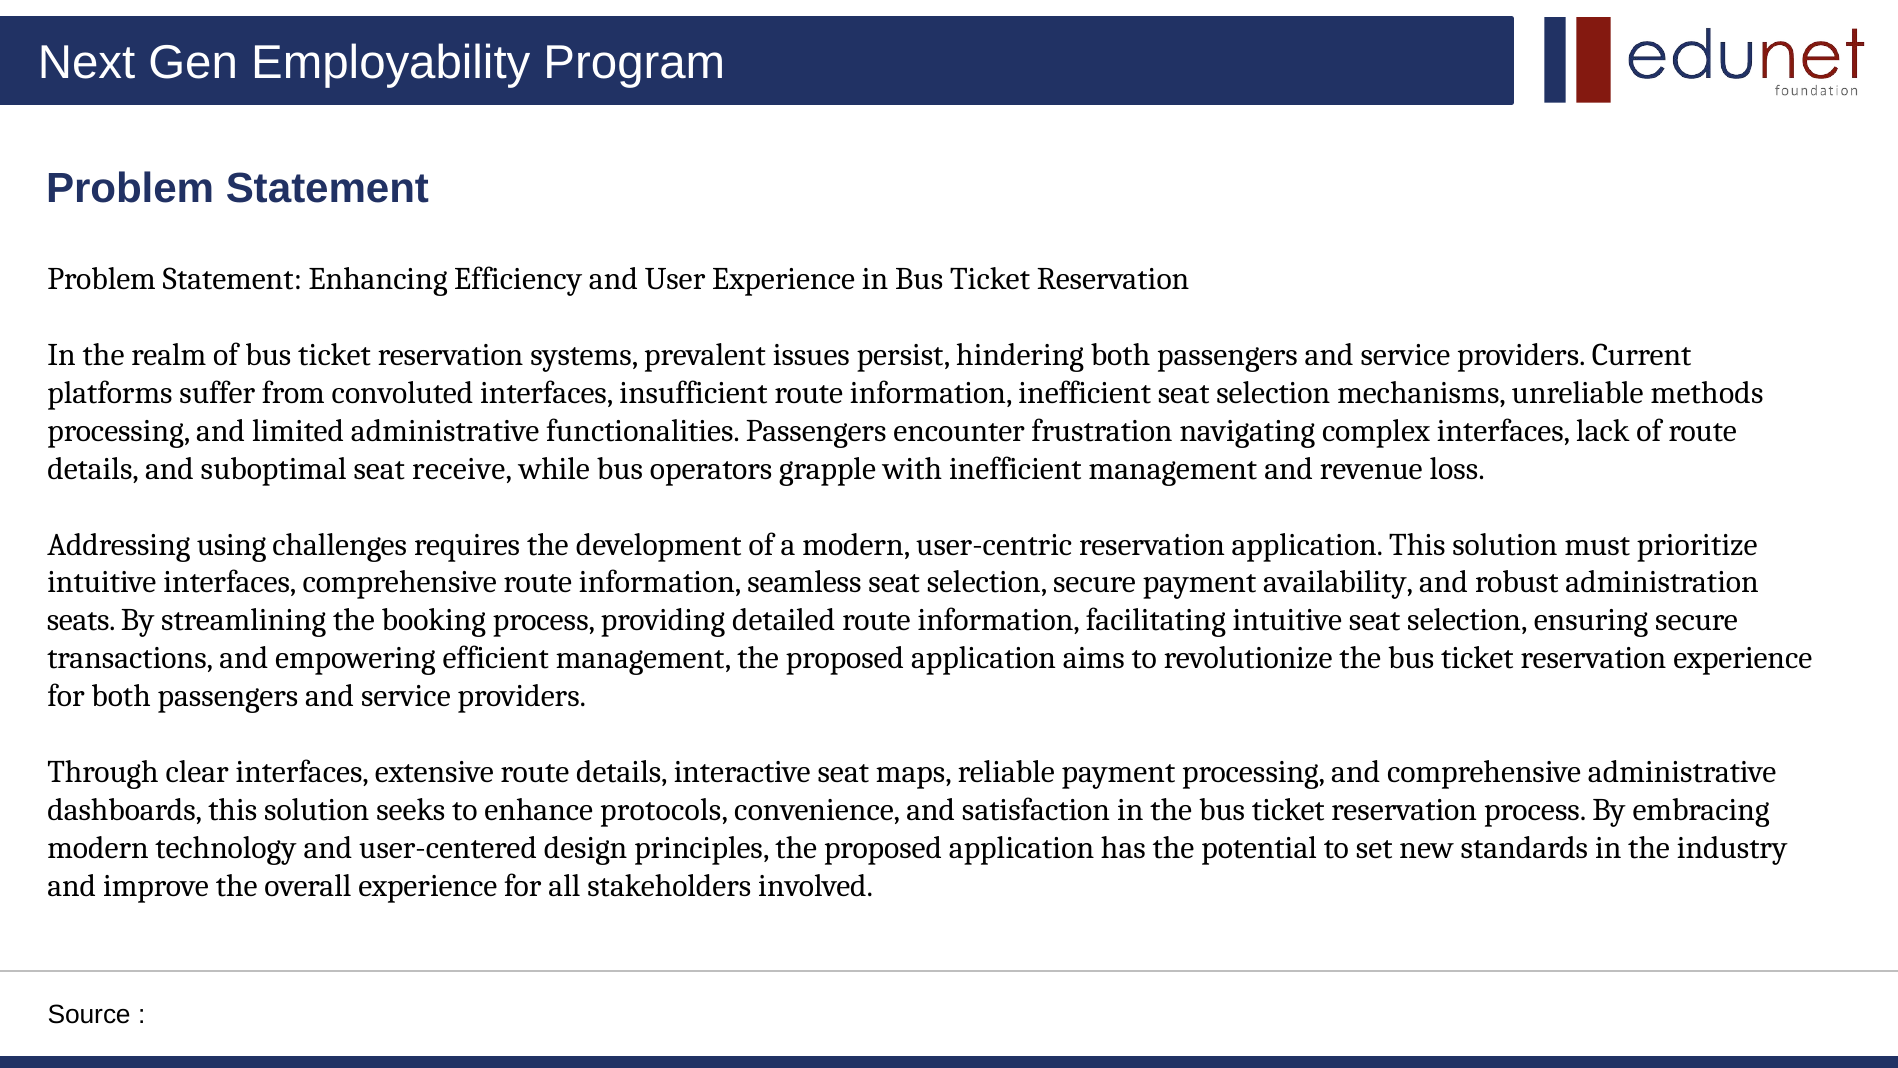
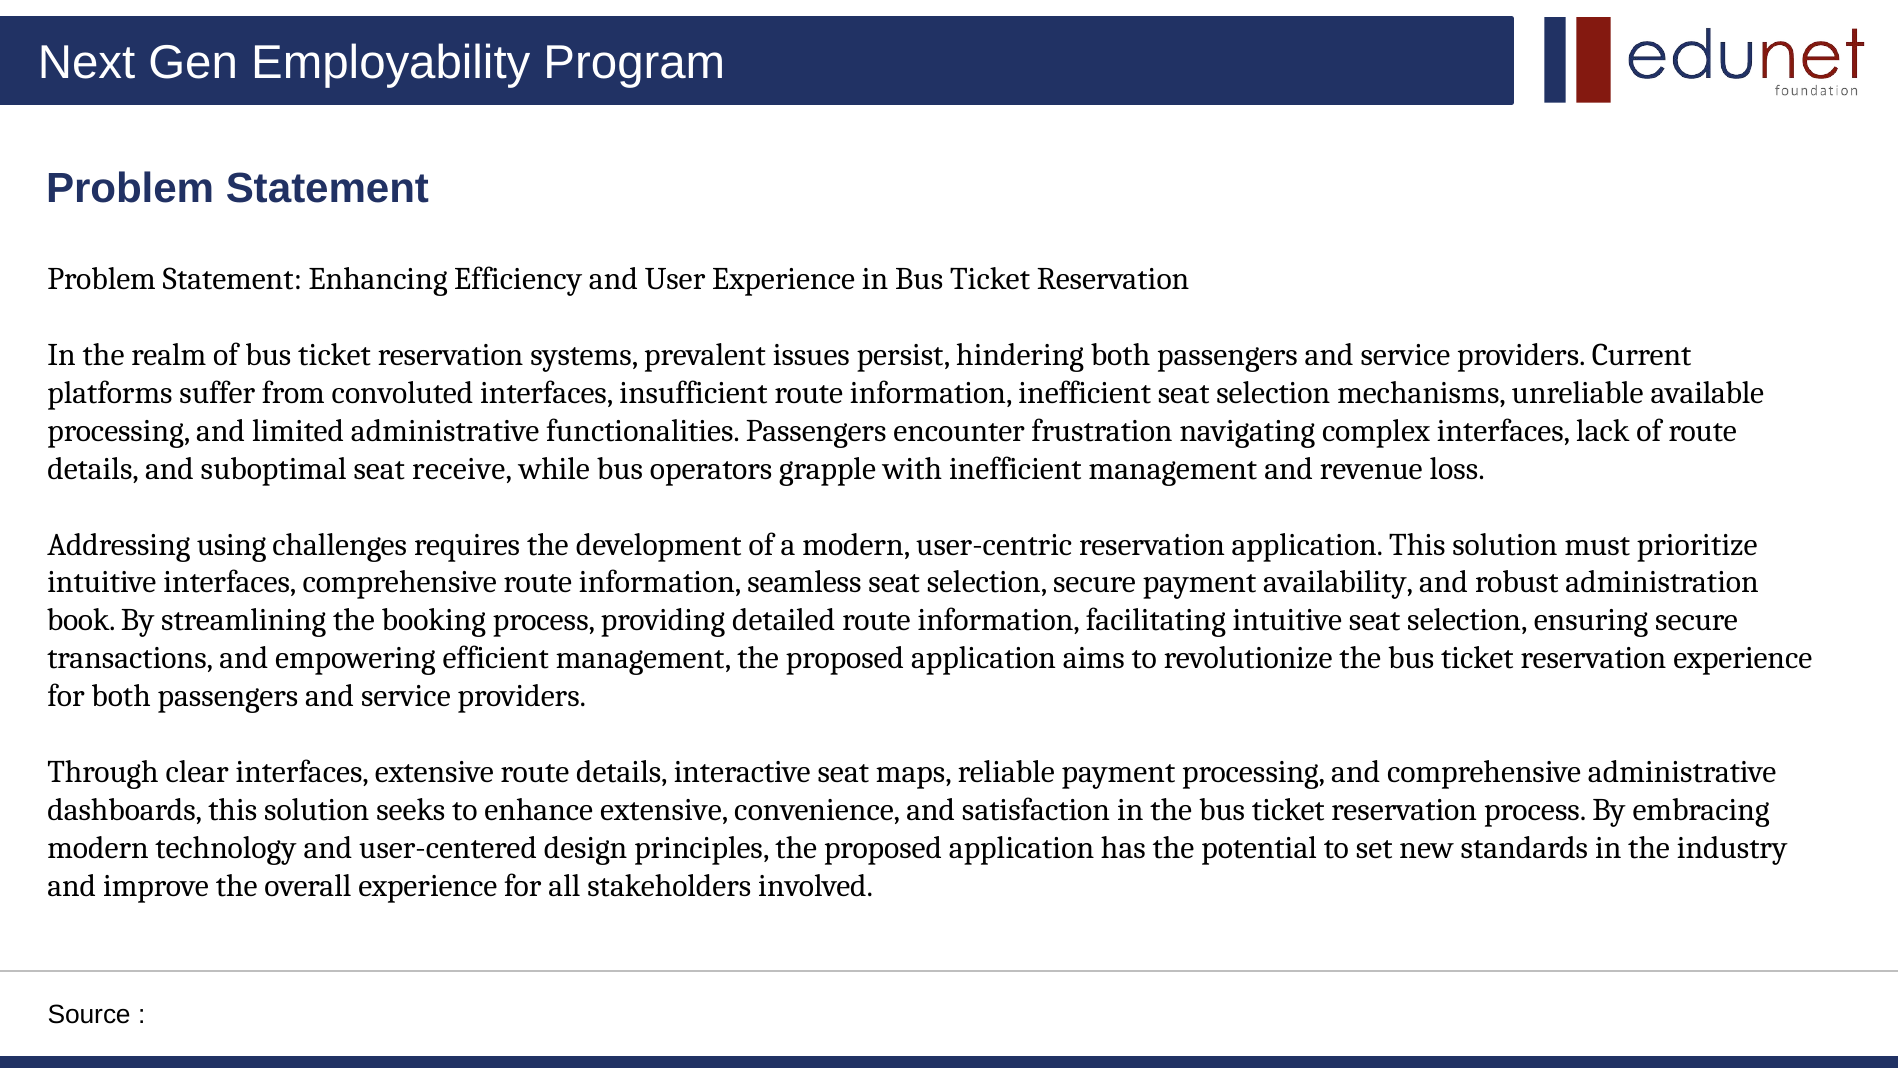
methods: methods -> available
seats: seats -> book
enhance protocols: protocols -> extensive
